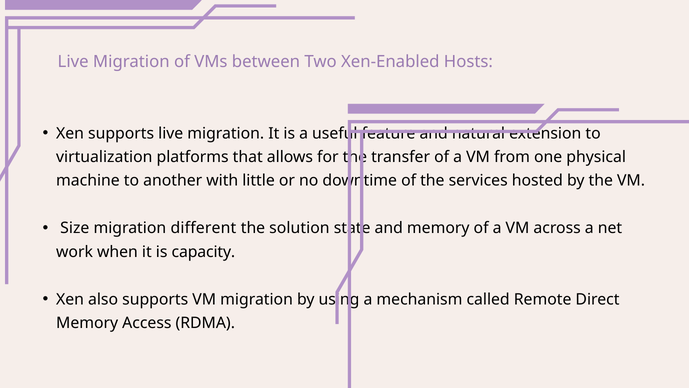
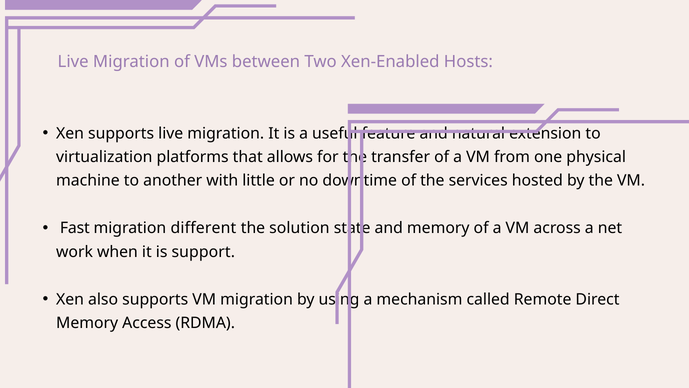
Size: Size -> Fast
capacity: capacity -> support
